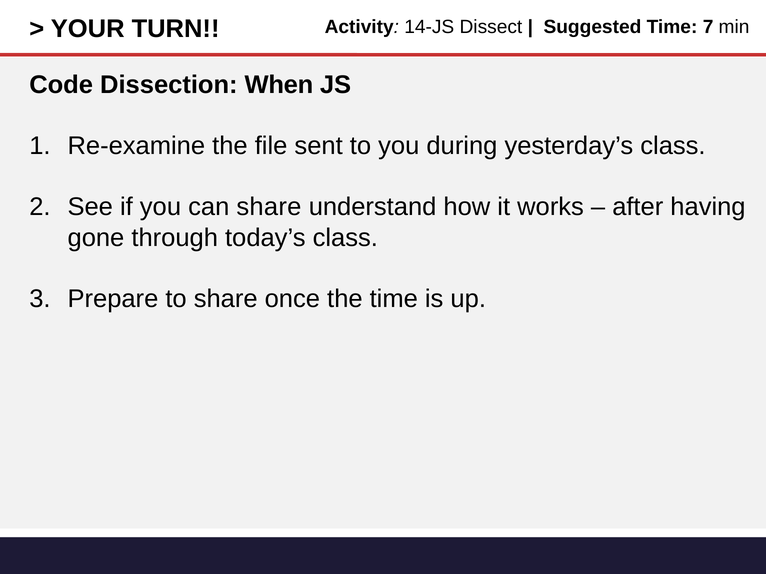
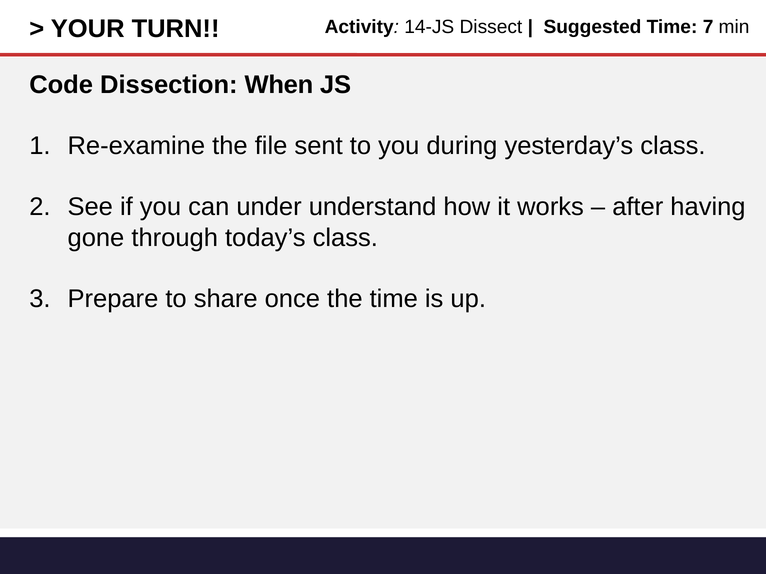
can share: share -> under
